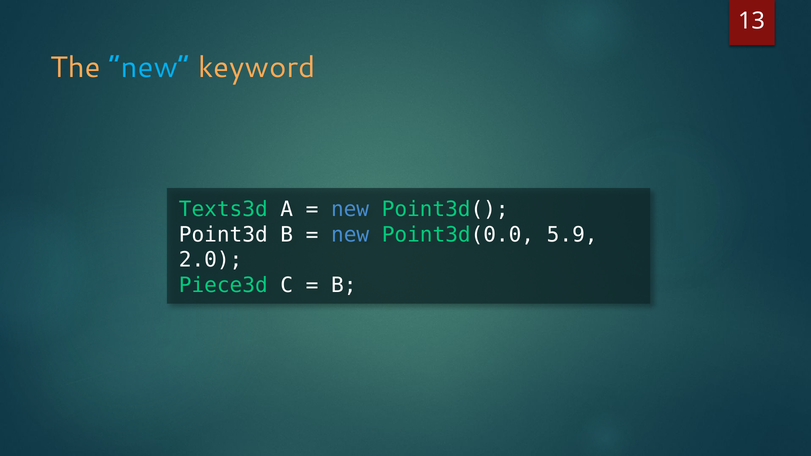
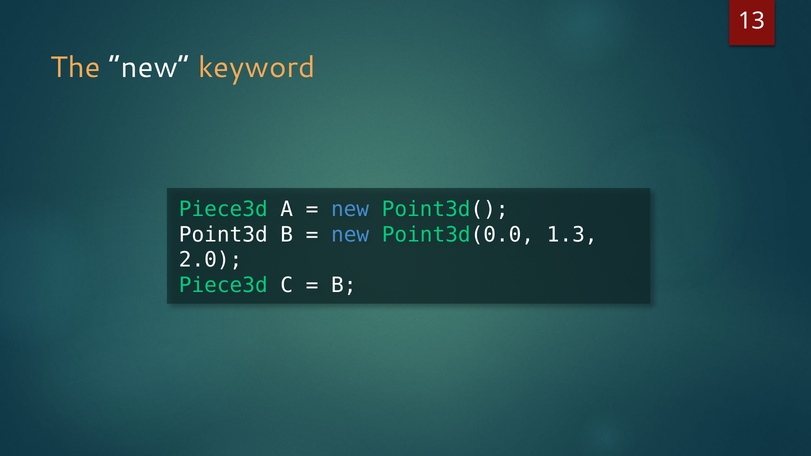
new at (149, 67) colour: light blue -> white
Texts3d at (223, 209): Texts3d -> Piece3d
5.9: 5.9 -> 1.3
